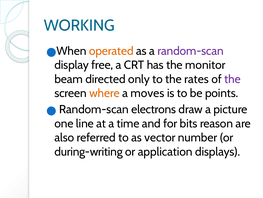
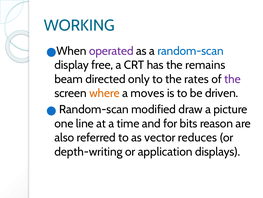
operated colour: orange -> purple
random-scan at (191, 51) colour: purple -> blue
monitor: monitor -> remains
points: points -> driven
electrons: electrons -> modified
number: number -> reduces
during-writing: during-writing -> depth-writing
